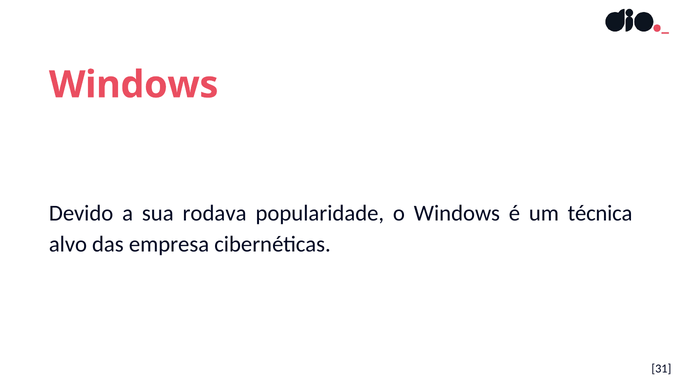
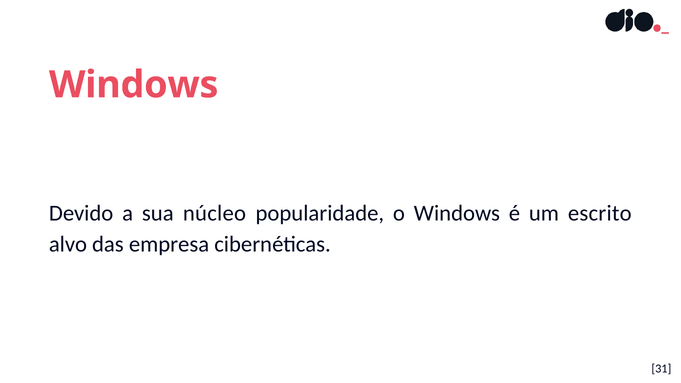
rodava: rodava -> núcleo
técnica: técnica -> escrito
